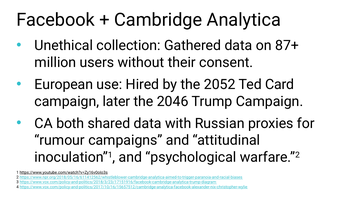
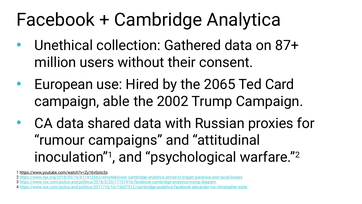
2052: 2052 -> 2065
later: later -> able
2046: 2046 -> 2002
CA both: both -> data
